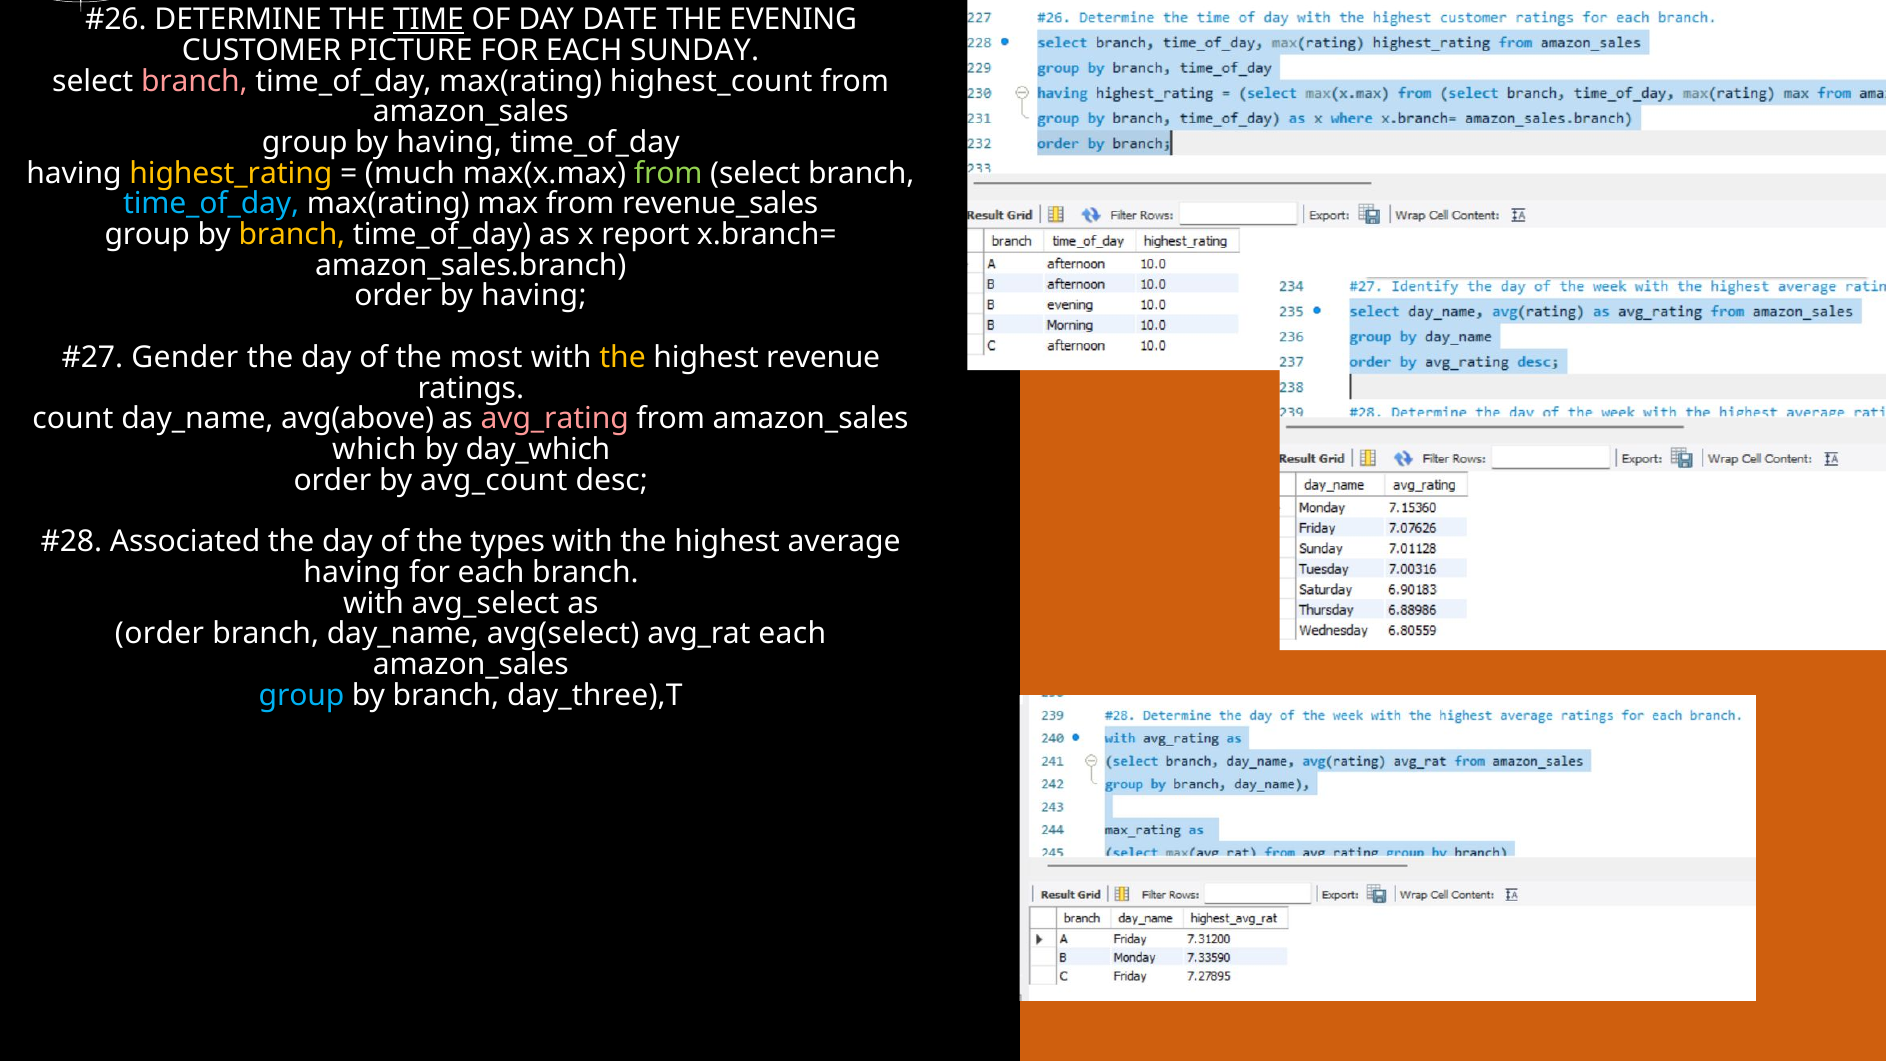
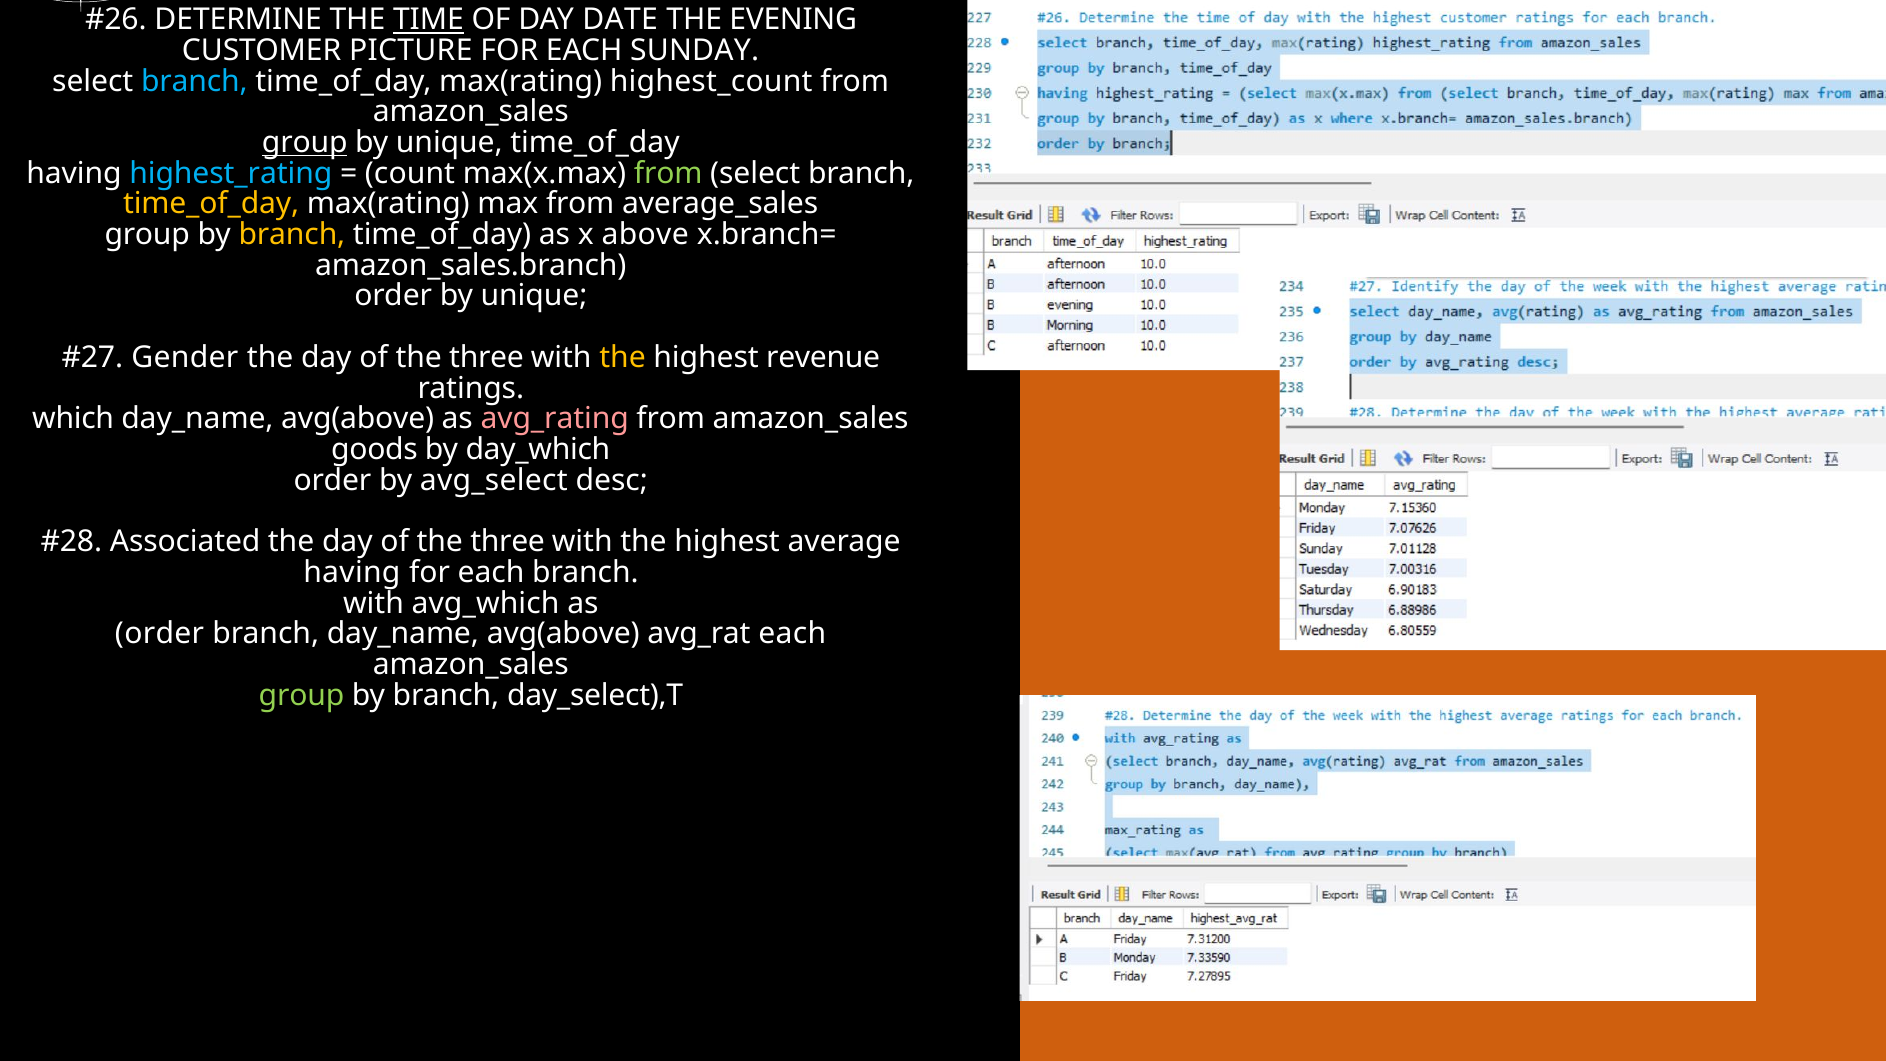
branch at (194, 81) colour: pink -> light blue
group at (305, 142) underline: none -> present
having at (449, 142): having -> unique
highest_rating colour: yellow -> light blue
much: much -> count
time_of_day at (211, 204) colour: light blue -> yellow
revenue_sales: revenue_sales -> average_sales
report: report -> above
order by having: having -> unique
most at (486, 357): most -> three
count: count -> which
which: which -> goods
avg_count: avg_count -> avg_select
types at (508, 542): types -> three
avg_select: avg_select -> avg_which
branch day_name avg(select: avg(select -> avg(above
group at (301, 695) colour: light blue -> light green
day_three),T: day_three),T -> day_select),T
